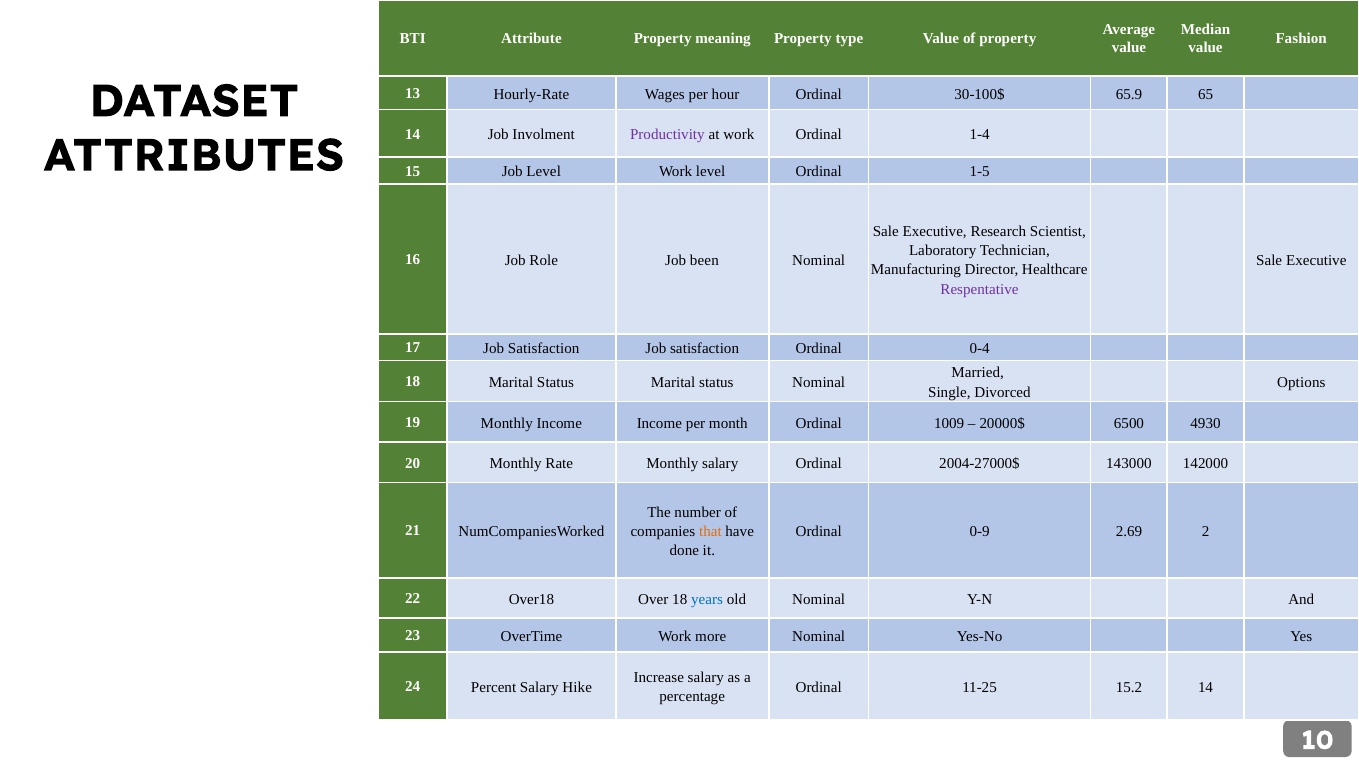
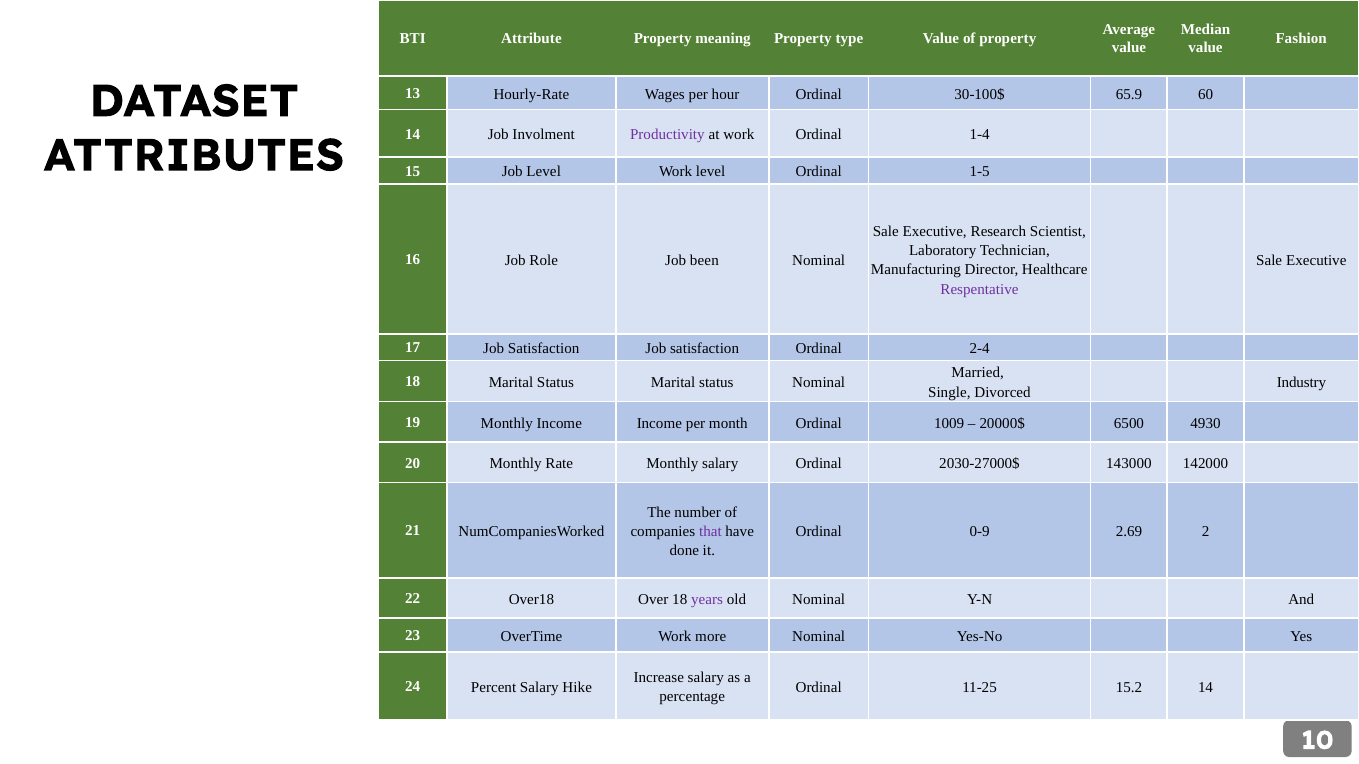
65: 65 -> 60
0-4: 0-4 -> 2-4
Options: Options -> Industry
2004-27000$: 2004-27000$ -> 2030-27000$
that colour: orange -> purple
years colour: blue -> purple
